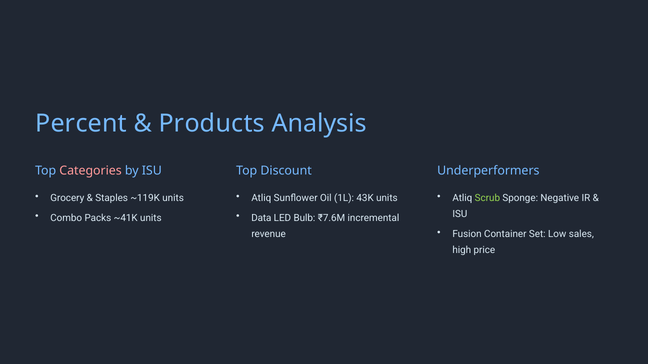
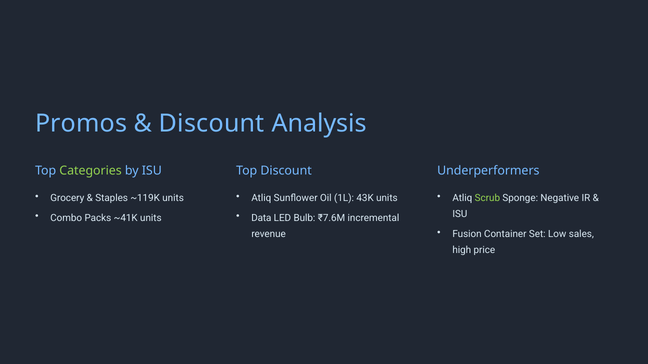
Percent: Percent -> Promos
Products at (212, 123): Products -> Discount
Categories colour: pink -> light green
